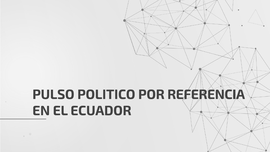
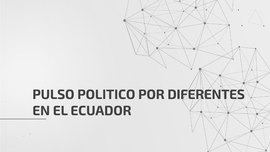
REFERENCIA: REFERENCIA -> DIFERENTES
